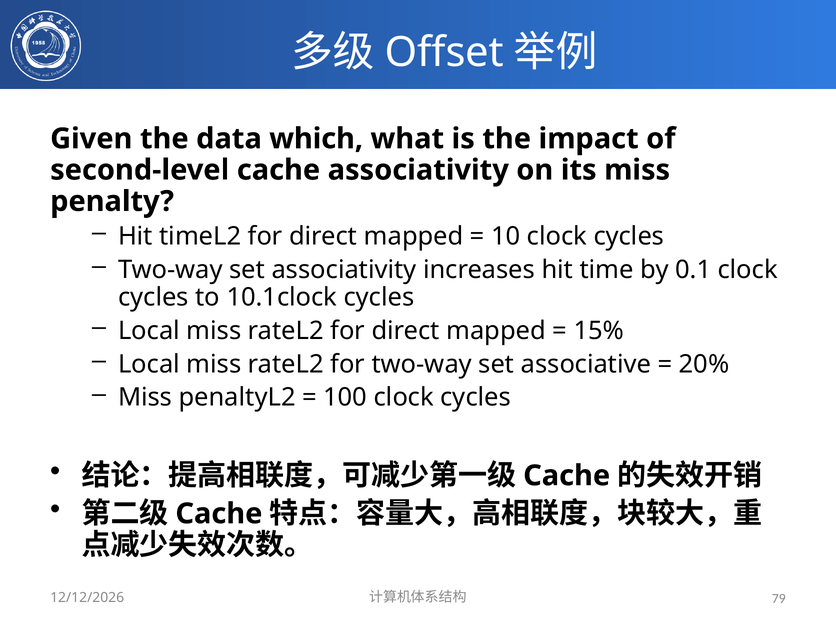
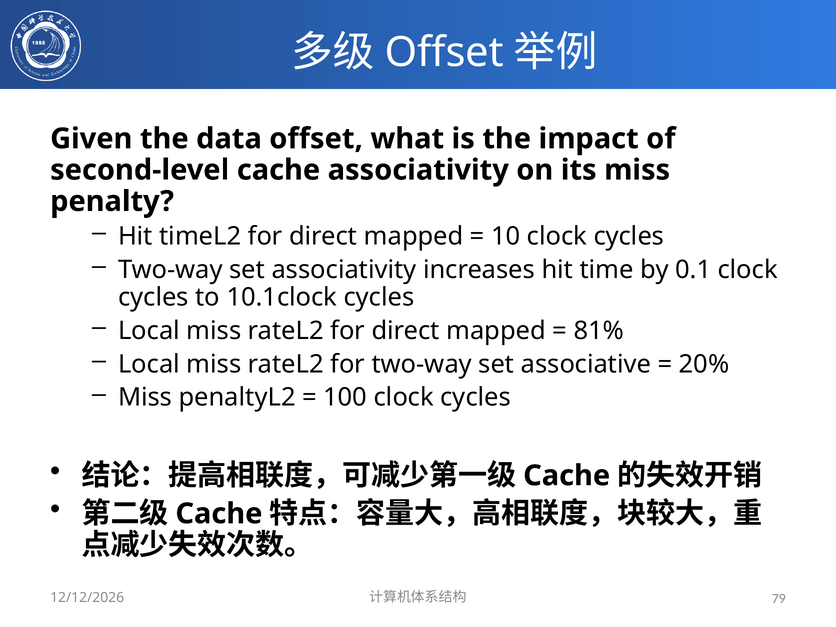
data which: which -> offset
15%: 15% -> 81%
